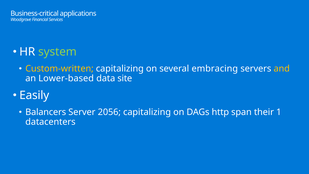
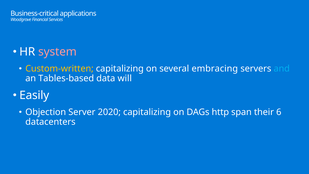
system colour: light green -> pink
and colour: yellow -> light blue
Lower-based: Lower-based -> Tables-based
site: site -> will
Balancers: Balancers -> Objection
2056: 2056 -> 2020
1: 1 -> 6
